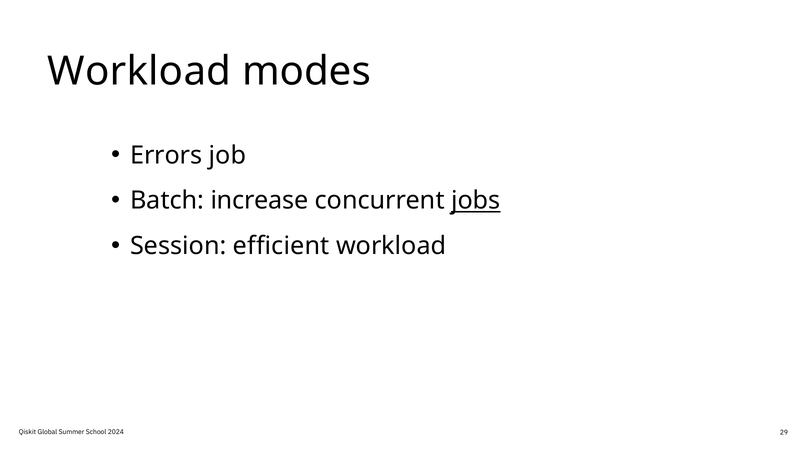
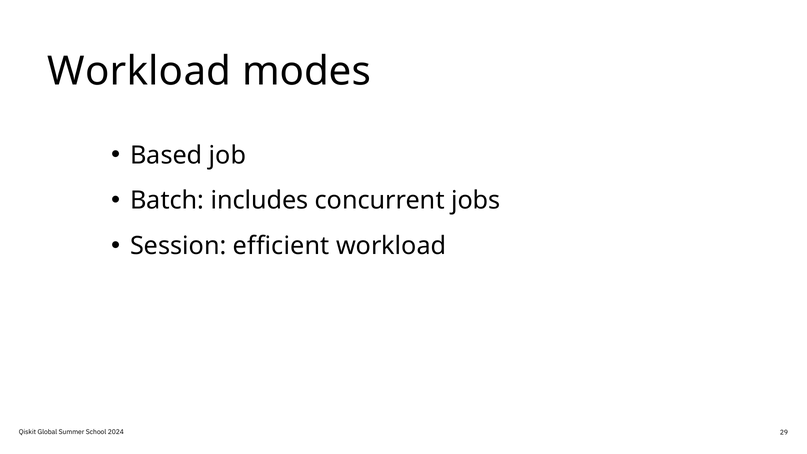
Errors: Errors -> Based
increase: increase -> includes
jobs underline: present -> none
